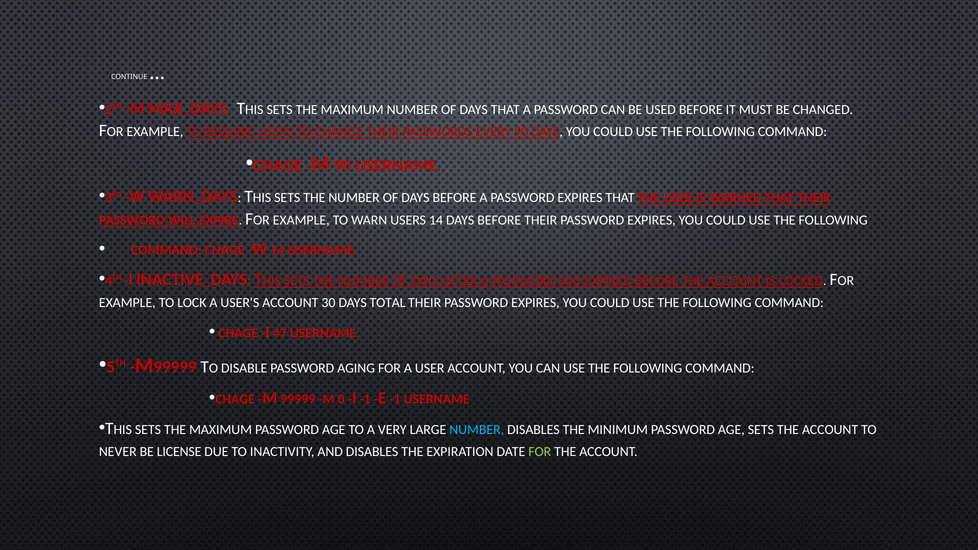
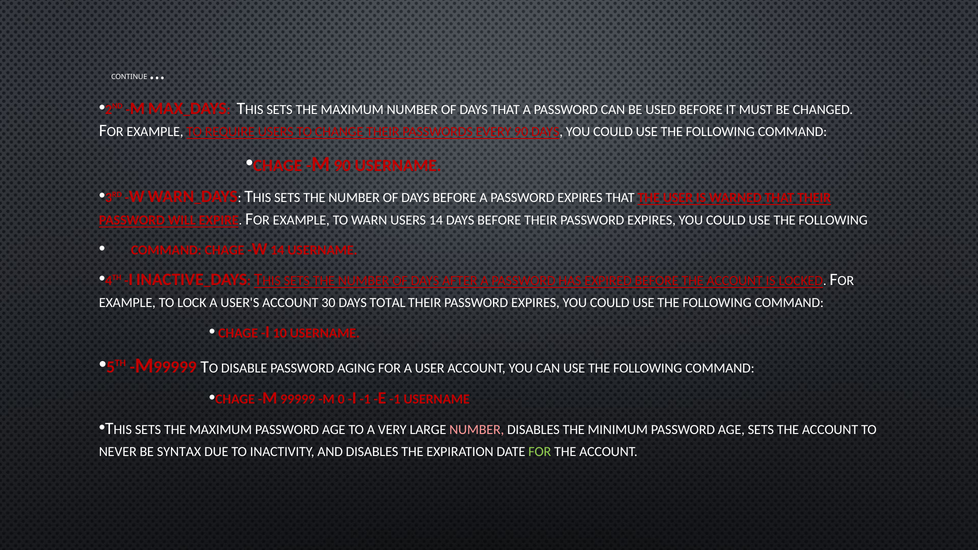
47: 47 -> 10
NUMBER at (477, 430) colour: light blue -> pink
LICENSE: LICENSE -> SYNTAX
